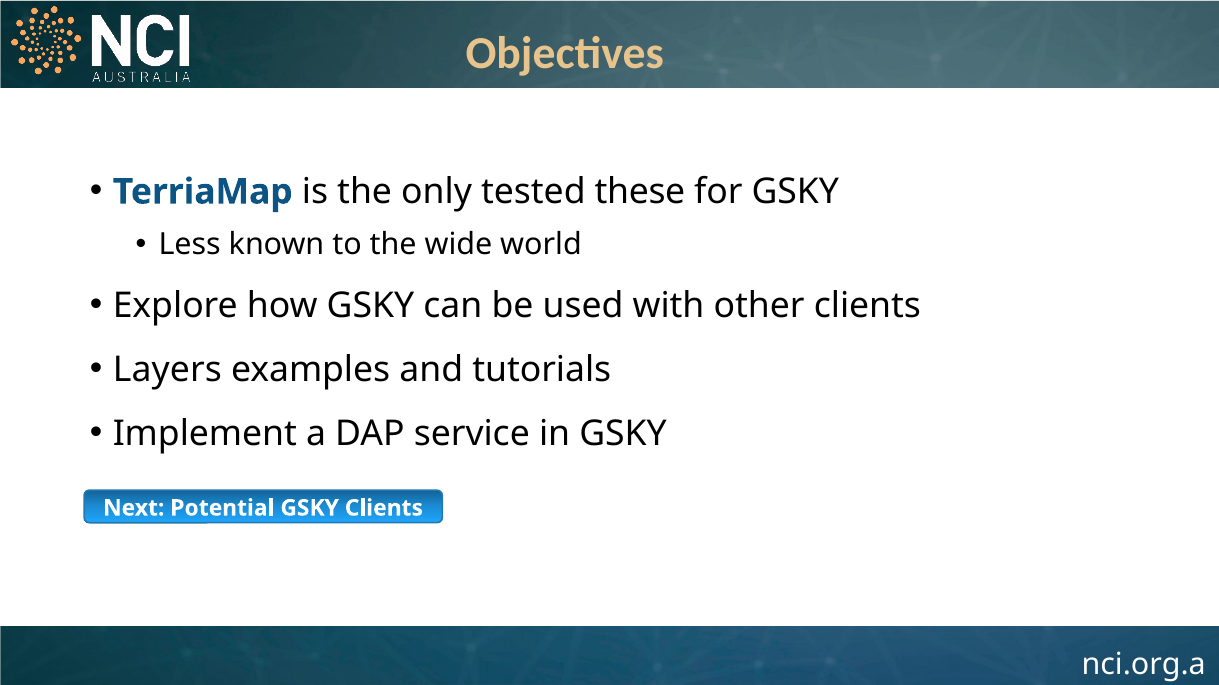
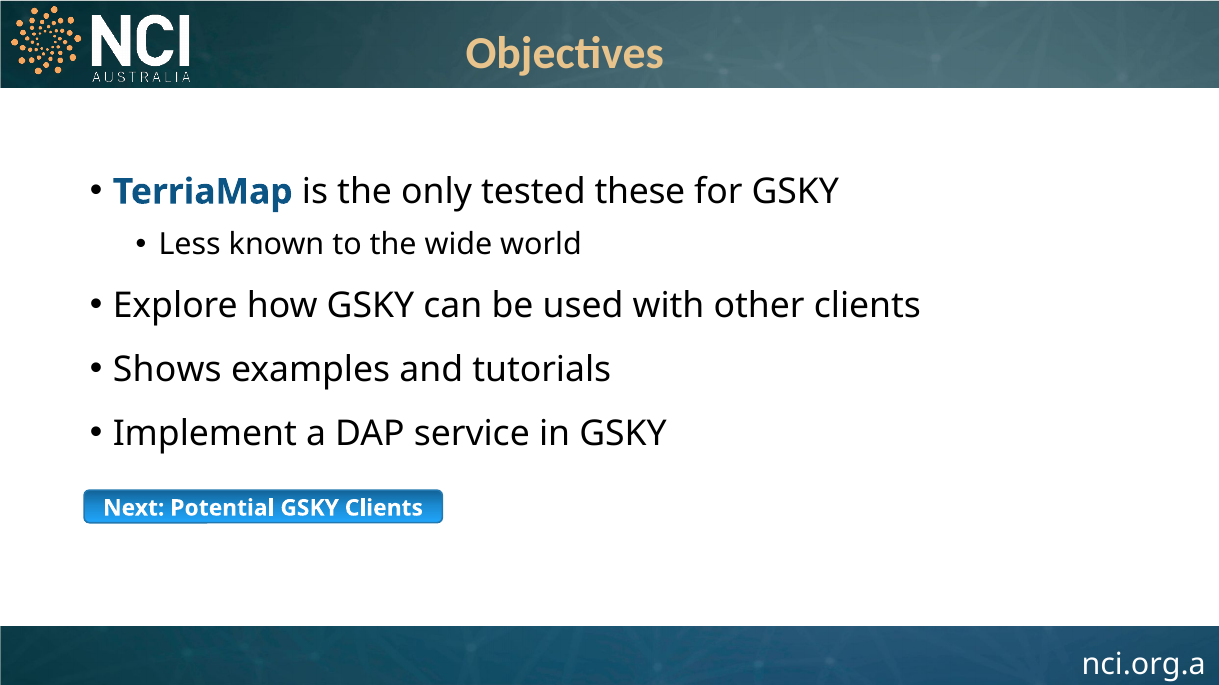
Layers: Layers -> Shows
